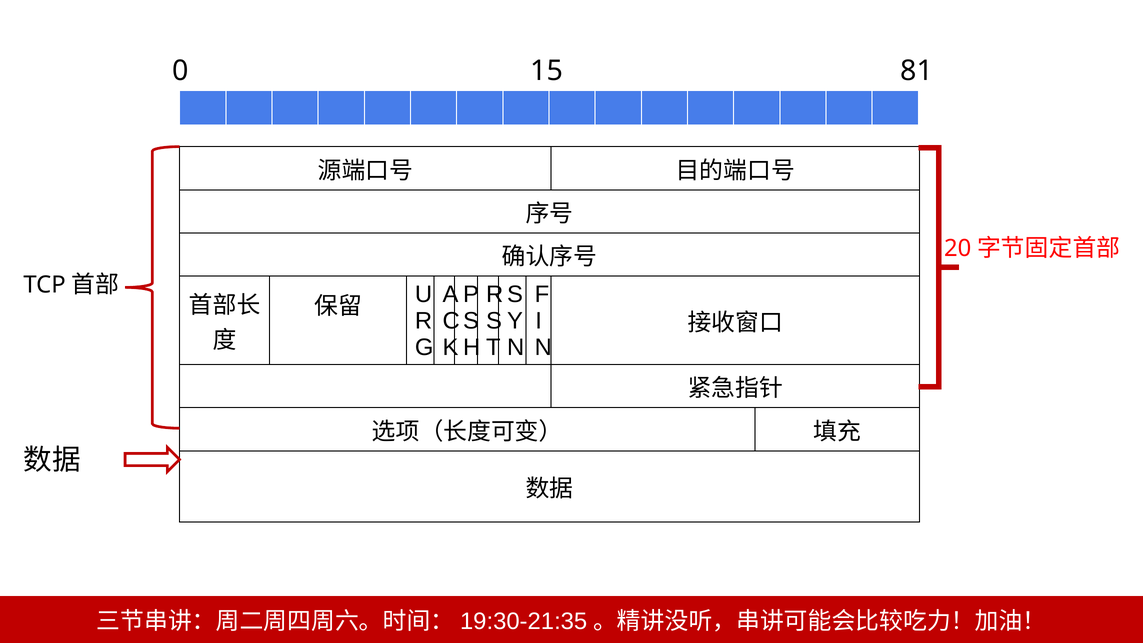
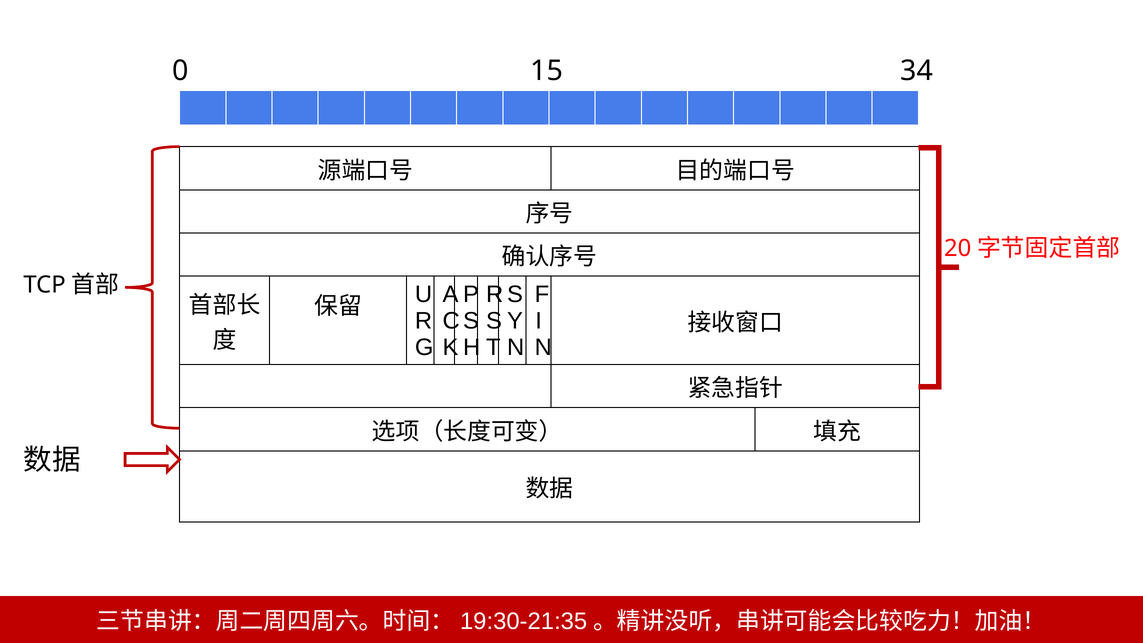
81: 81 -> 34
